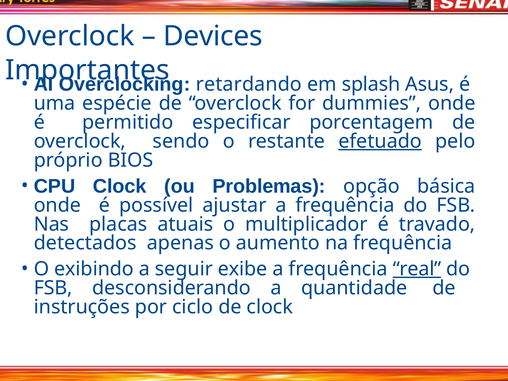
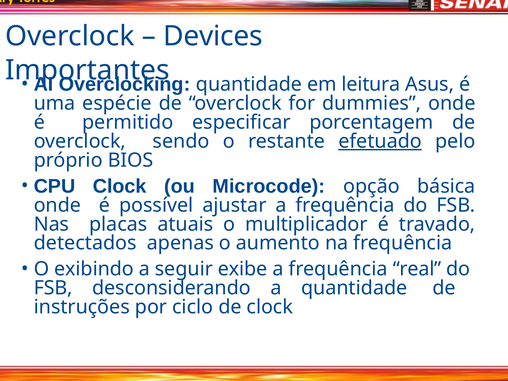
retardando at (249, 84): retardando -> quantidade
splash: splash -> leitura
Problemas: Problemas -> Microcode
real underline: present -> none
